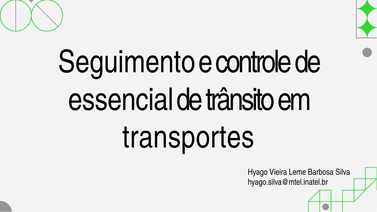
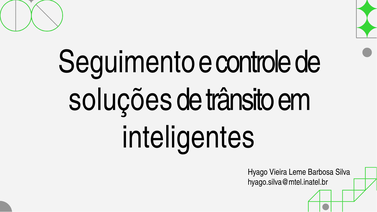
essencial: essencial -> soluções
transportes: transportes -> inteligentes
